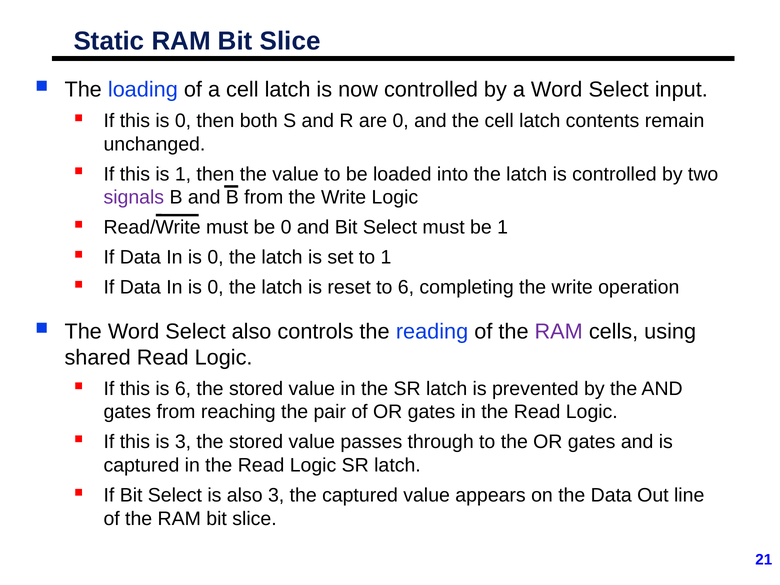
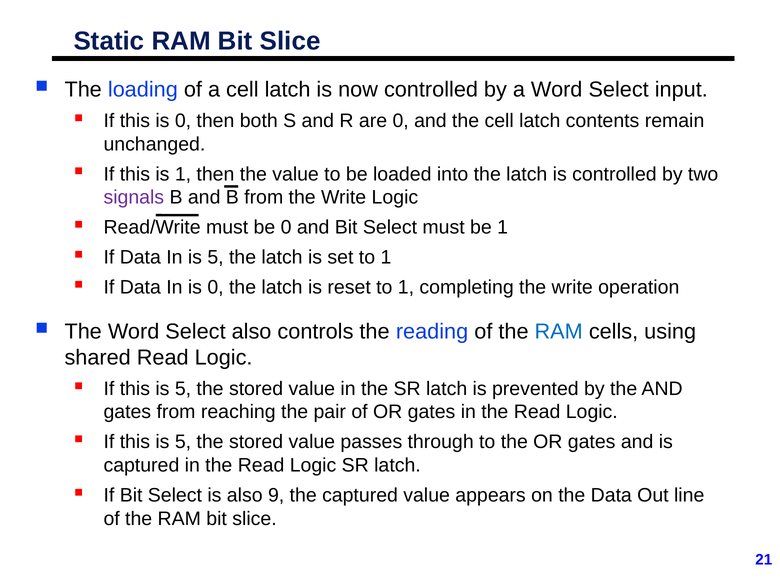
0 at (215, 257): 0 -> 5
reset to 6: 6 -> 1
RAM at (559, 332) colour: purple -> blue
6 at (183, 389): 6 -> 5
3 at (183, 442): 3 -> 5
also 3: 3 -> 9
